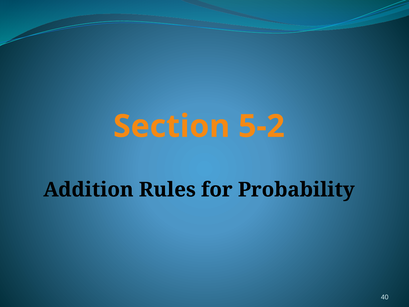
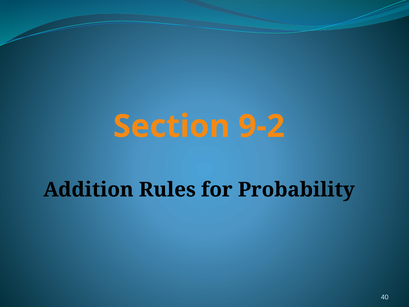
5-2: 5-2 -> 9-2
